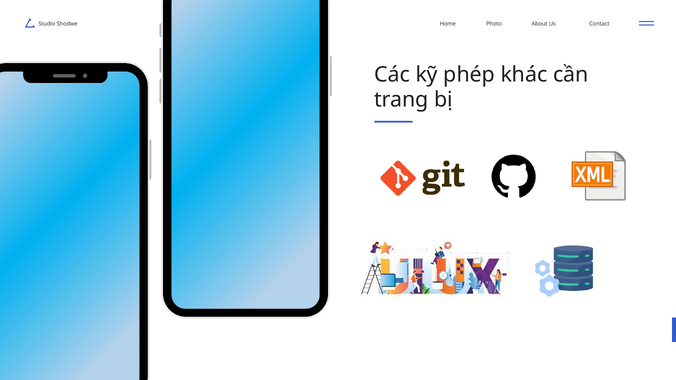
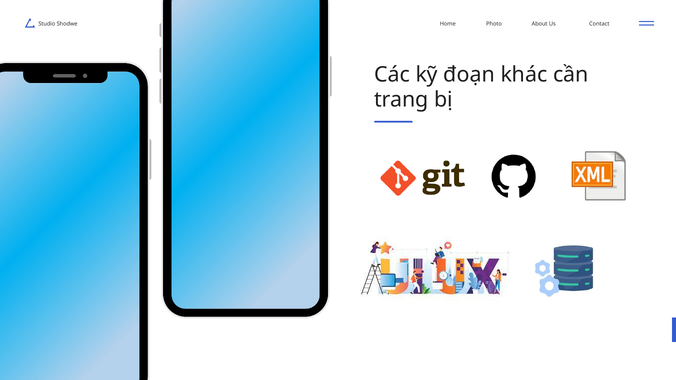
phép: phép -> đoạn
